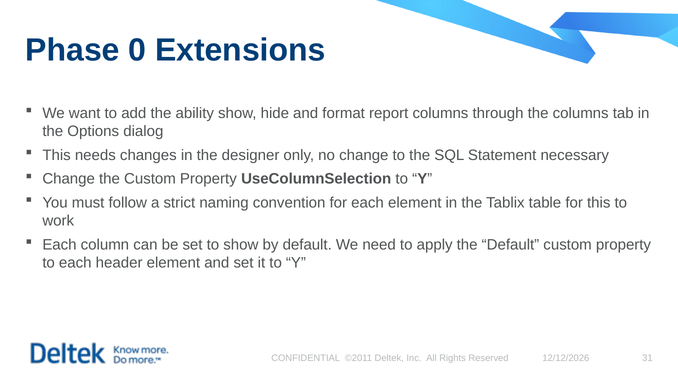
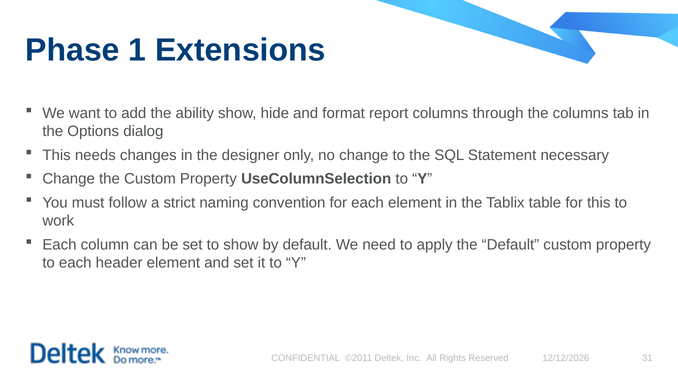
0: 0 -> 1
